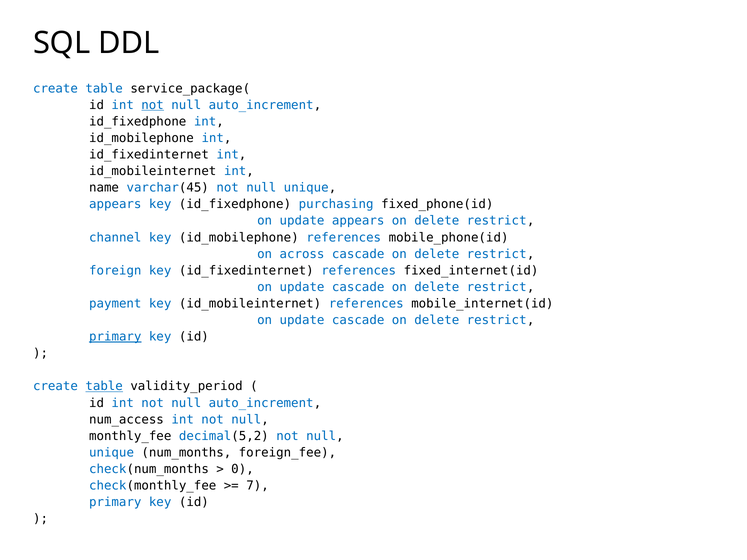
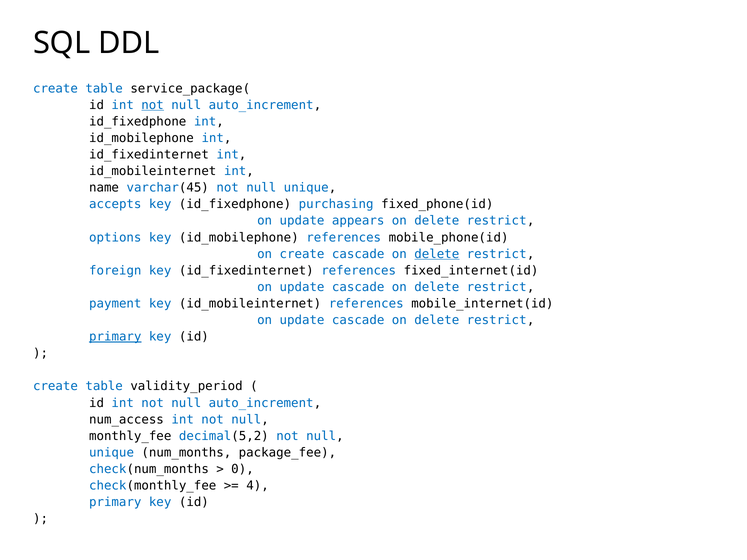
appears at (115, 204): appears -> accepts
channel: channel -> options
on across: across -> create
delete at (437, 254) underline: none -> present
table at (104, 387) underline: present -> none
foreign_fee: foreign_fee -> package_fee
7: 7 -> 4
